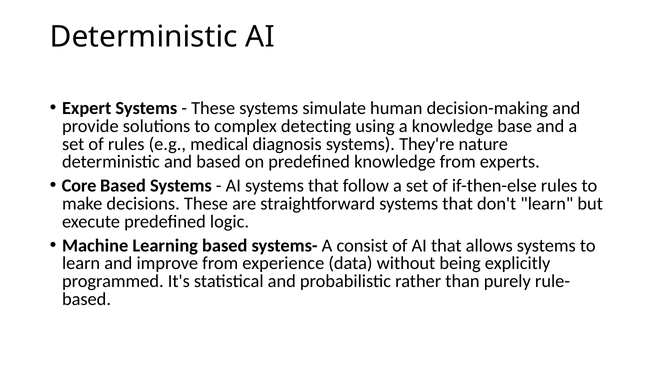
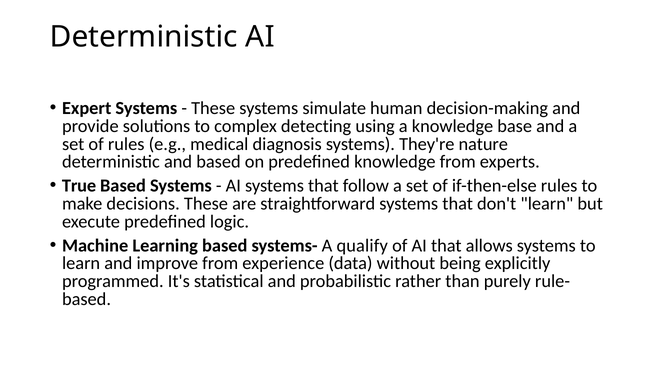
Core: Core -> True
consist: consist -> qualify
